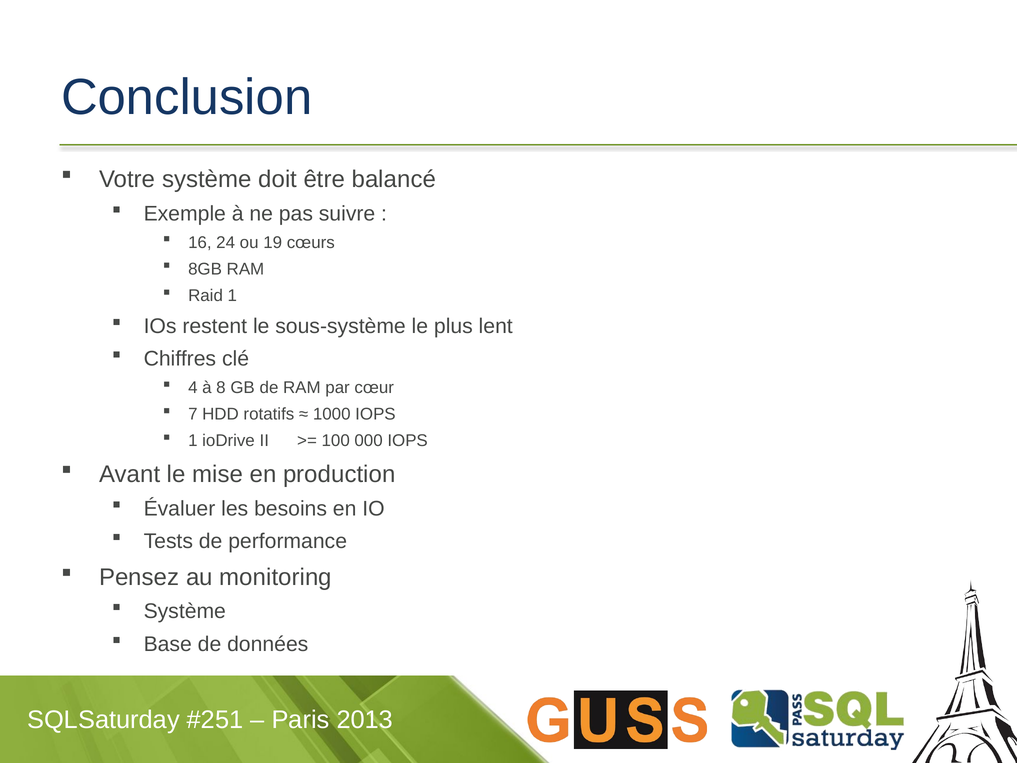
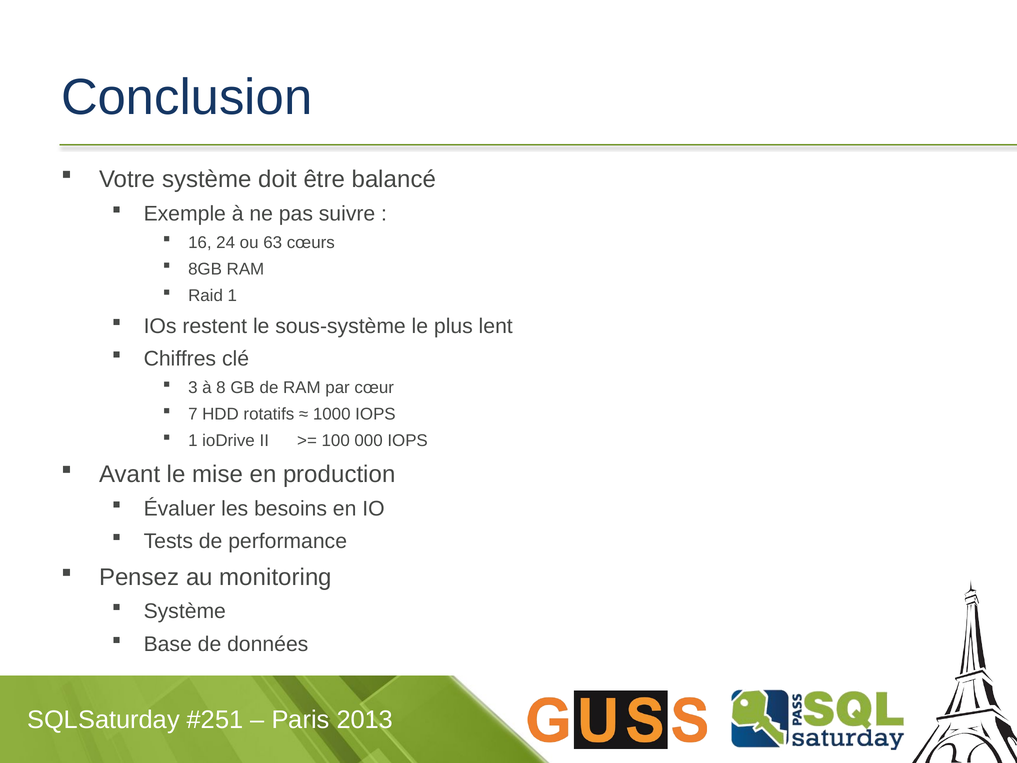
19: 19 -> 63
4: 4 -> 3
